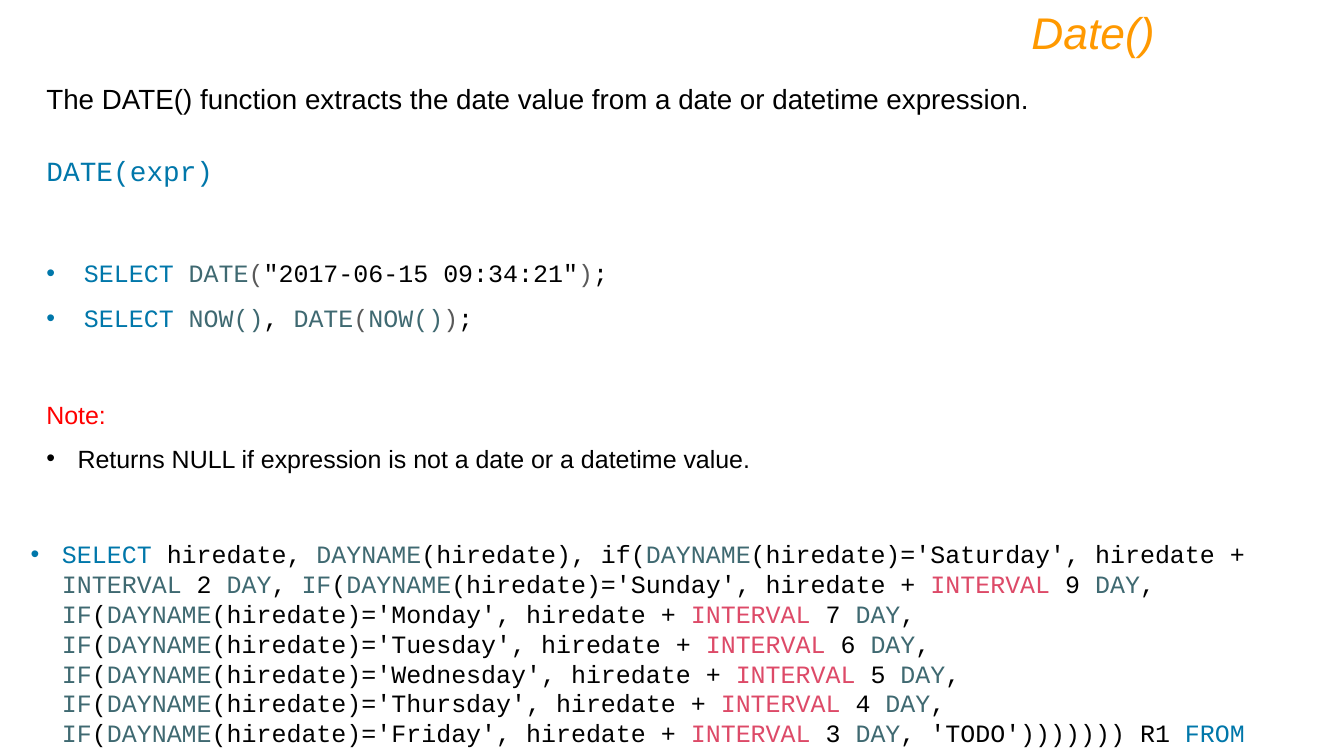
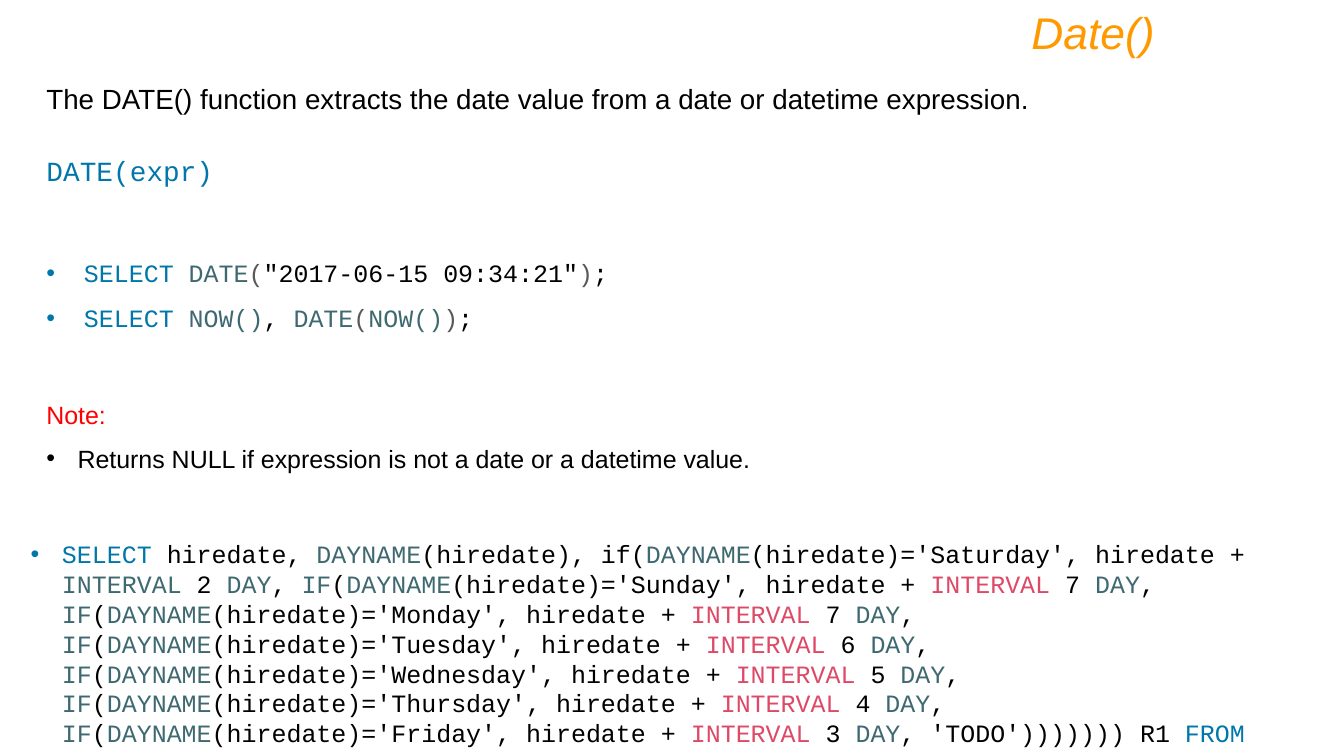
9 at (1073, 586): 9 -> 7
